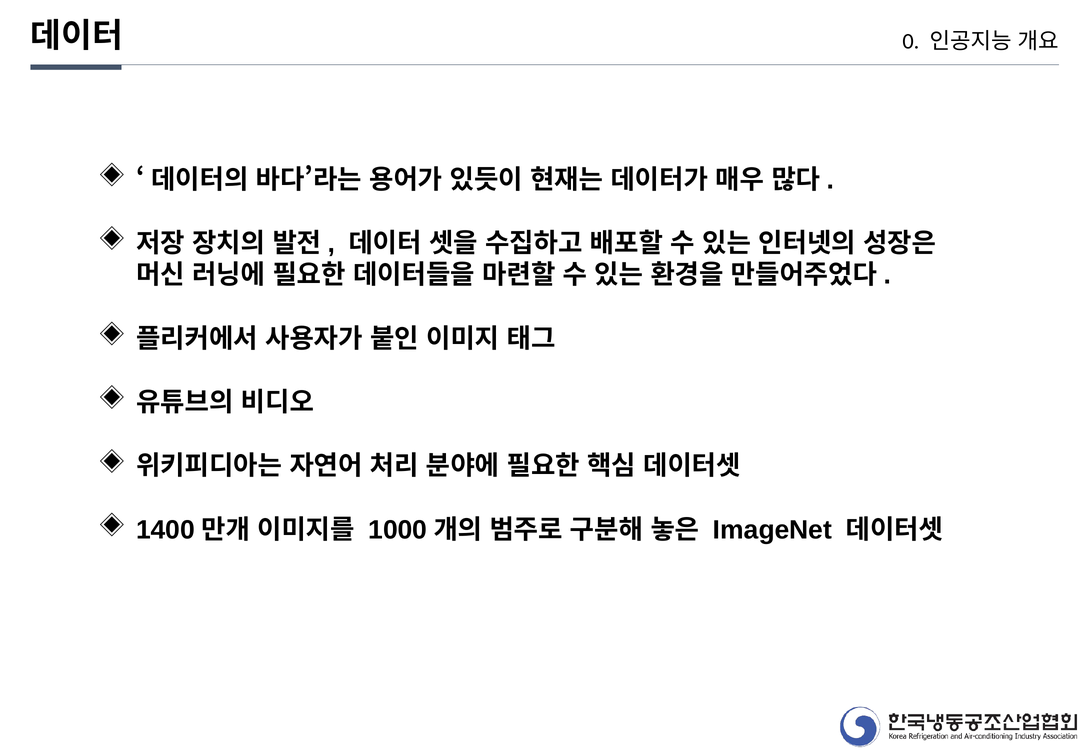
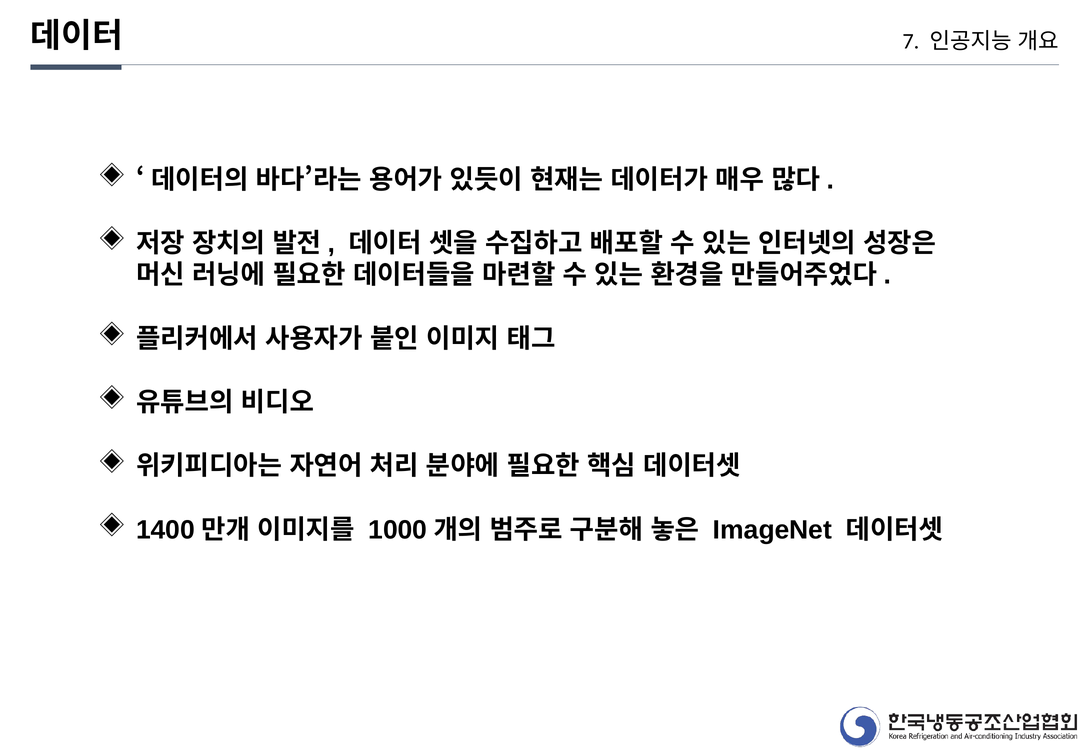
0: 0 -> 7
